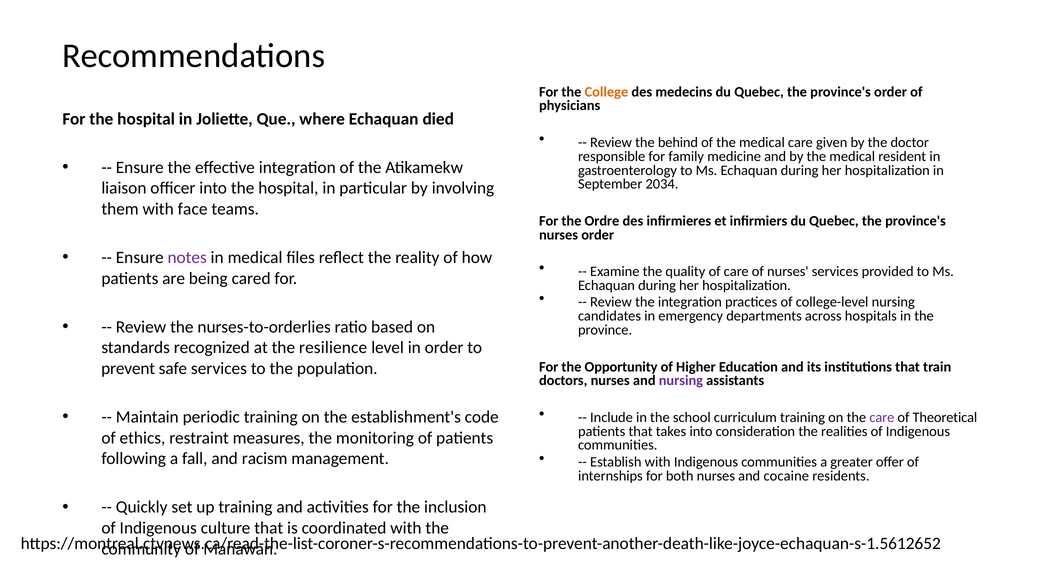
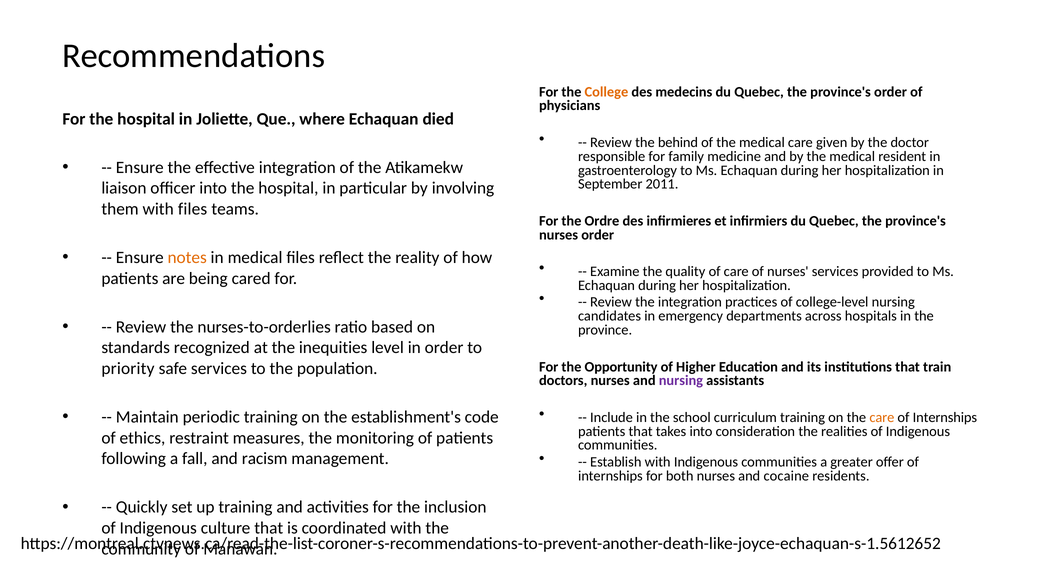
2034: 2034 -> 2011
with face: face -> files
notes colour: purple -> orange
resilience: resilience -> inequities
prevent: prevent -> priority
care at (882, 417) colour: purple -> orange
Theoretical at (945, 417): Theoretical -> Internships
